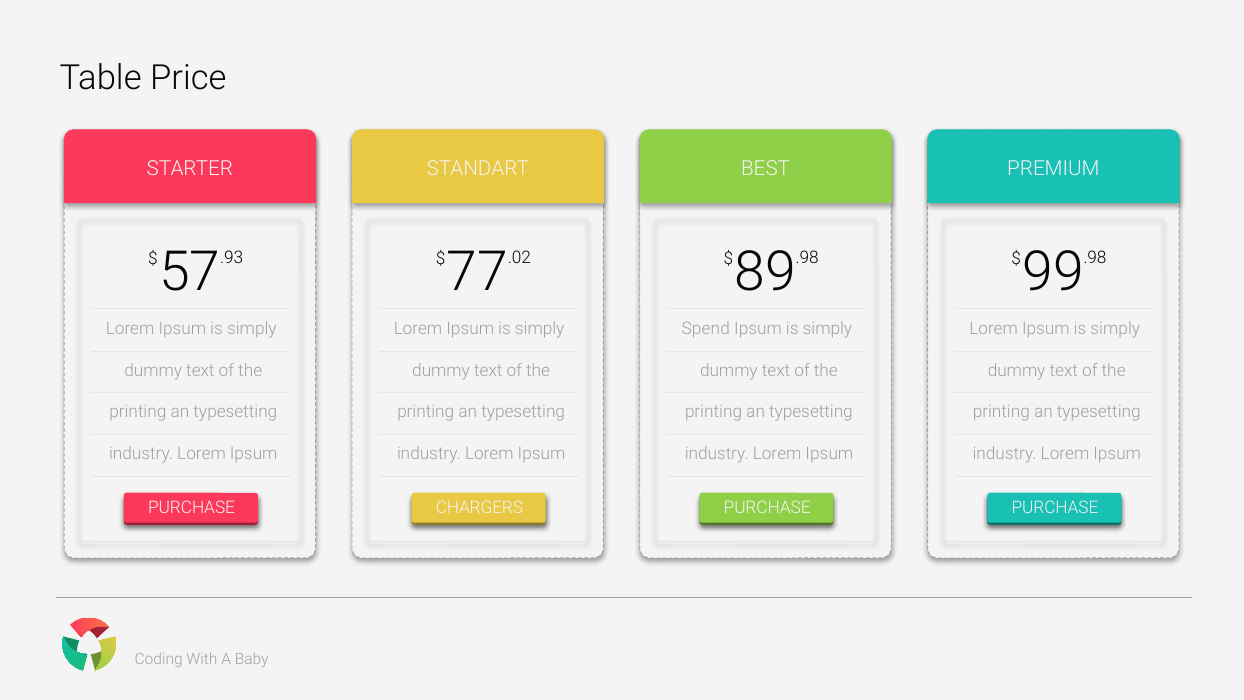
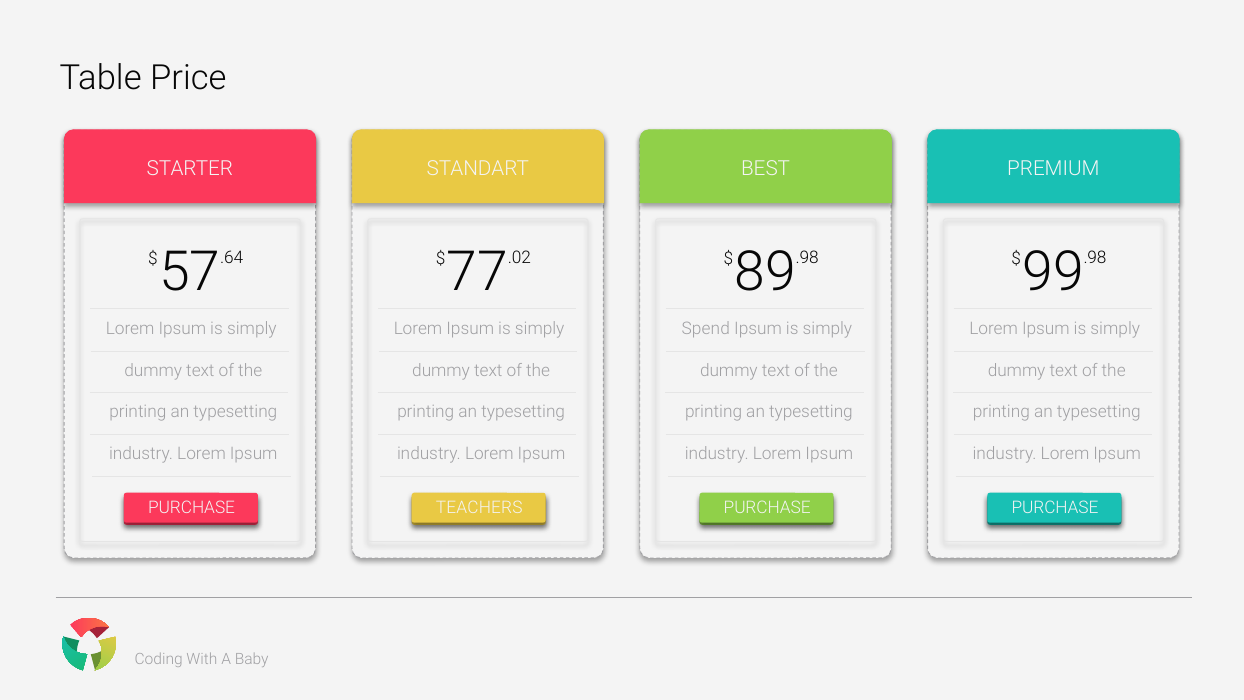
.93: .93 -> .64
CHARGERS: CHARGERS -> TEACHERS
